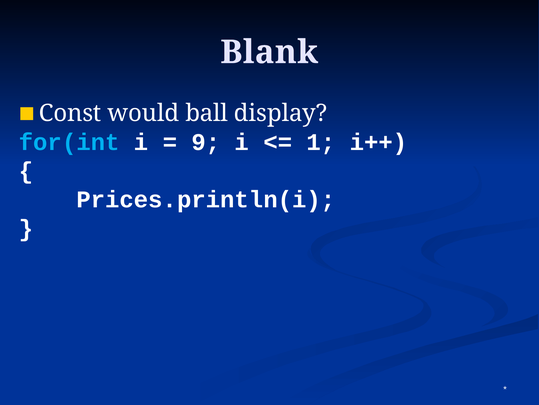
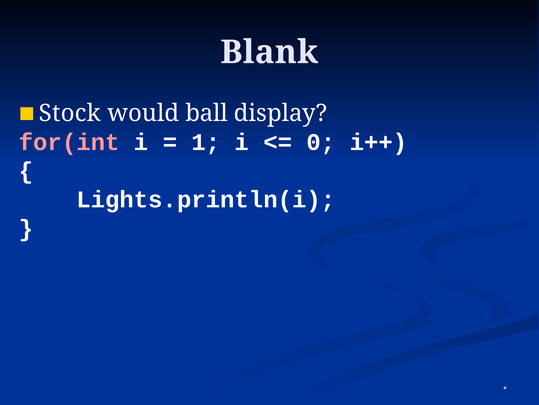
Const: Const -> Stock
for(int colour: light blue -> pink
9: 9 -> 1
1: 1 -> 0
Prices.println(i: Prices.println(i -> Lights.println(i
